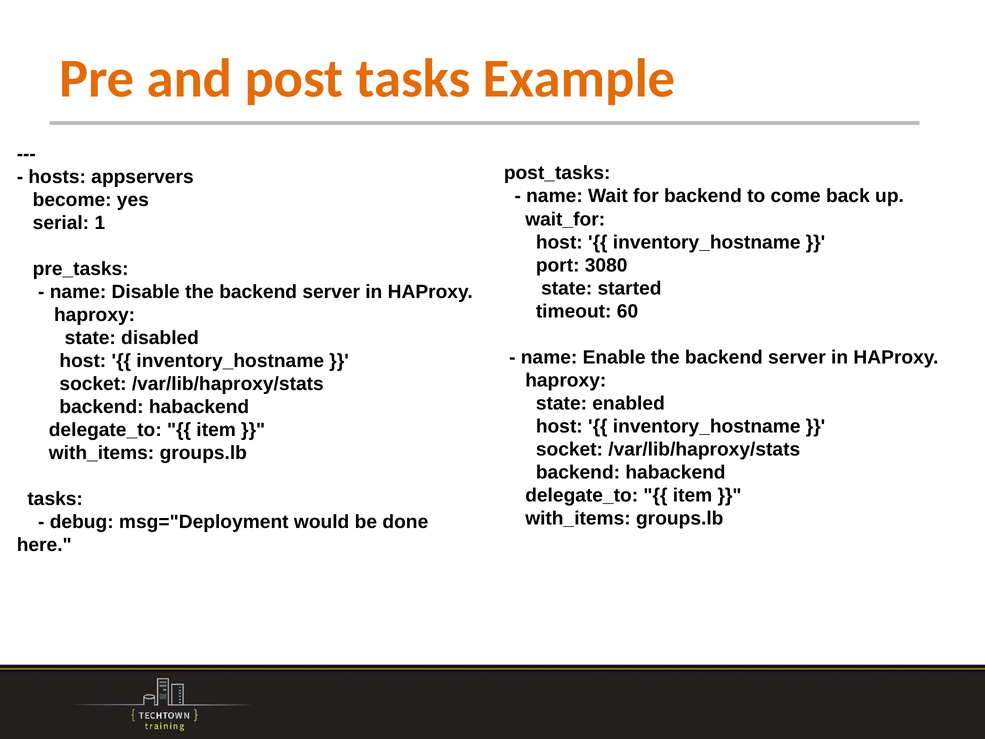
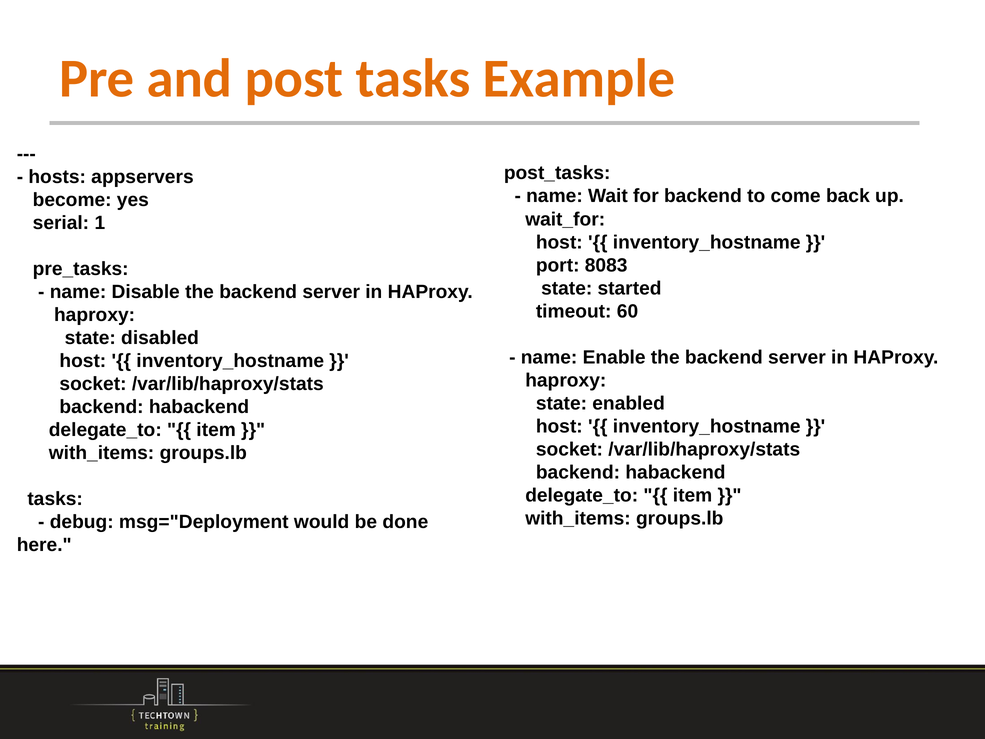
3080: 3080 -> 8083
